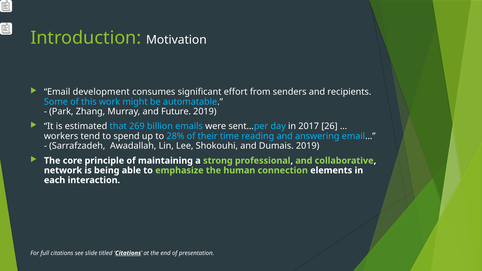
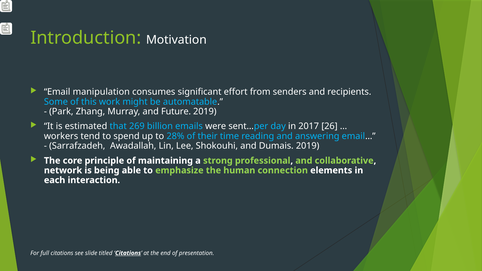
development: development -> manipulation
